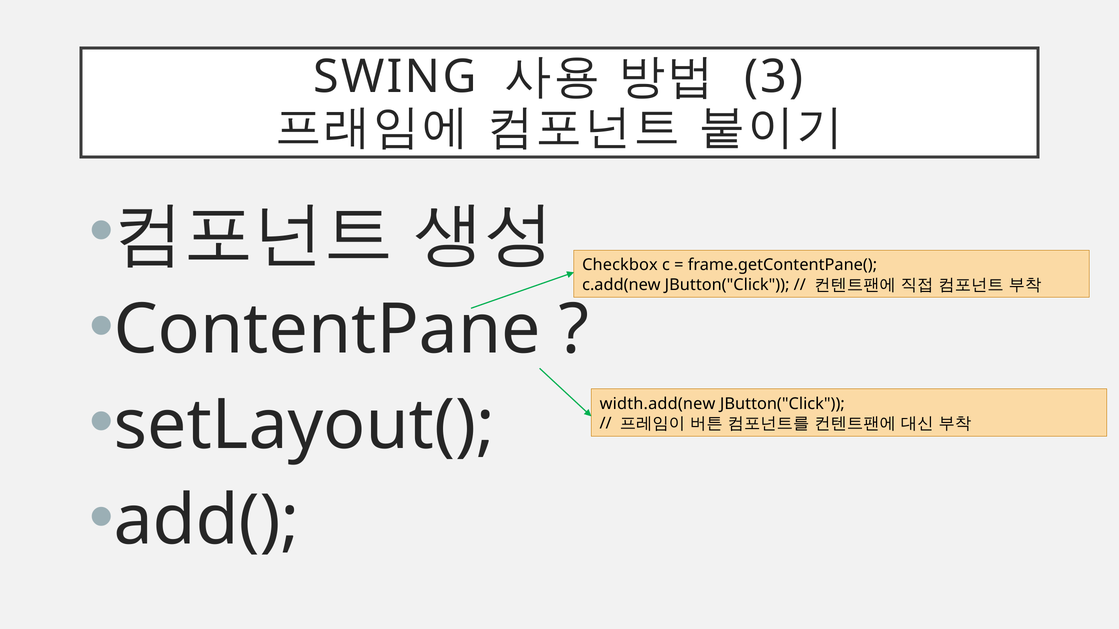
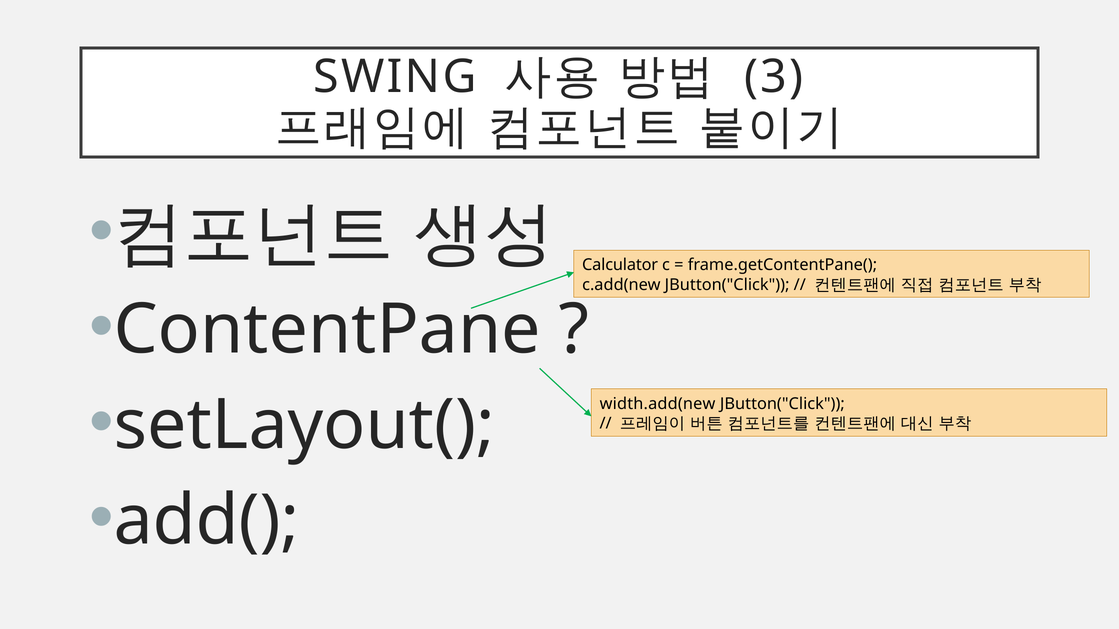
Checkbox: Checkbox -> Calculator
